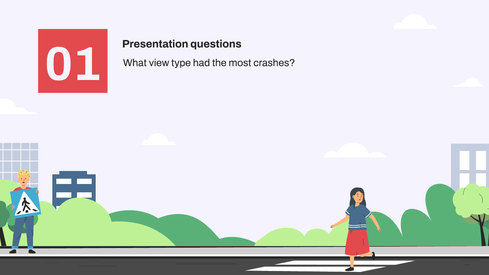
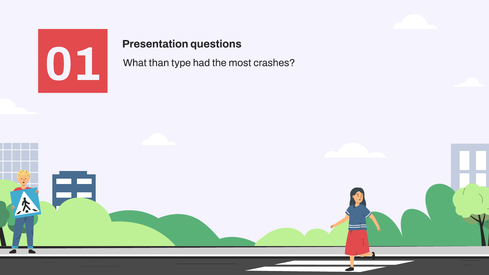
view: view -> than
